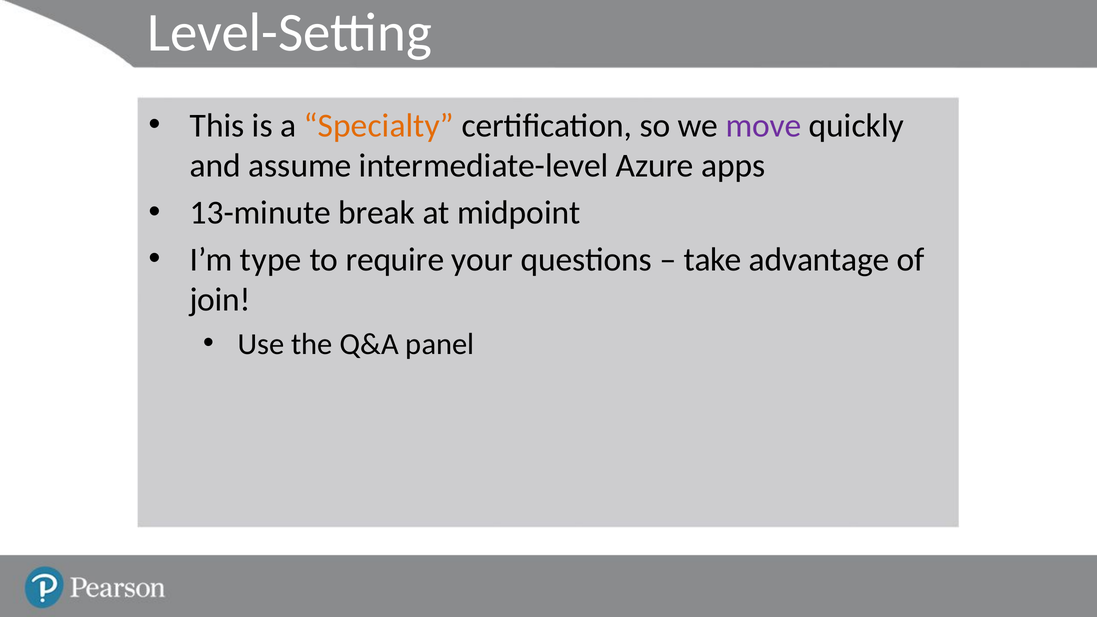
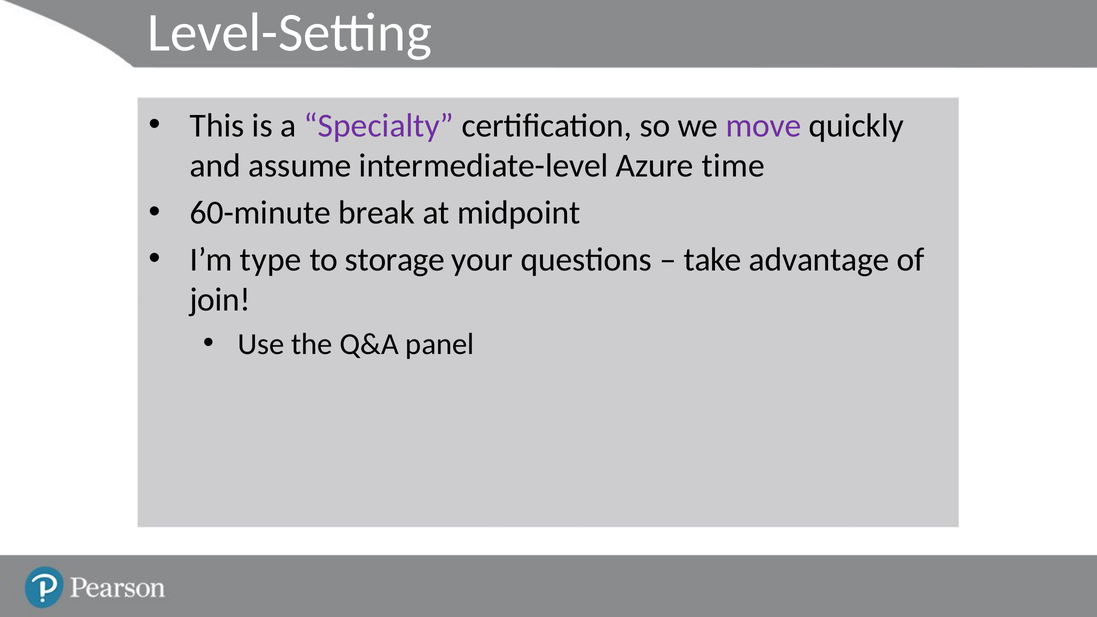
Specialty colour: orange -> purple
apps: apps -> time
13-minute: 13-minute -> 60-minute
require: require -> storage
